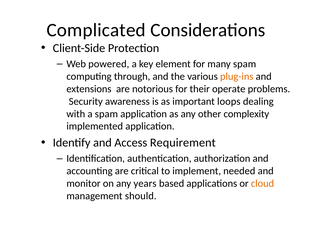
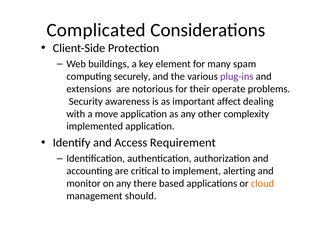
powered: powered -> buildings
through: through -> securely
plug-ins colour: orange -> purple
loops: loops -> affect
a spam: spam -> move
needed: needed -> alerting
years: years -> there
